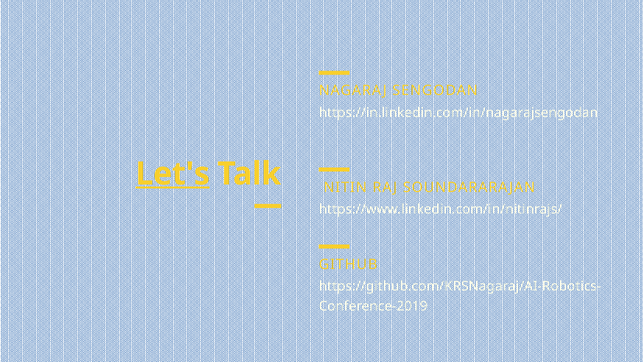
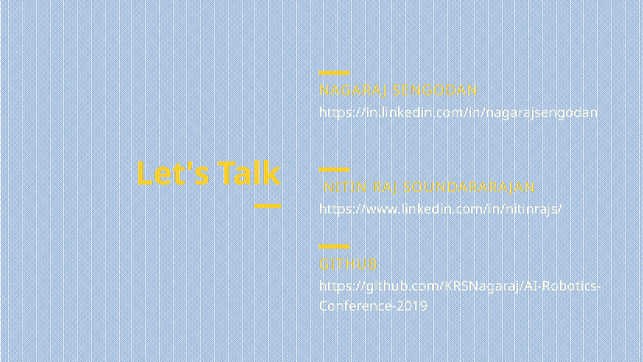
Let's underline: present -> none
